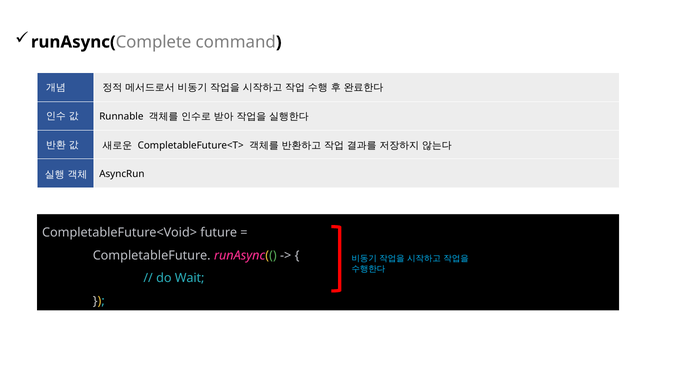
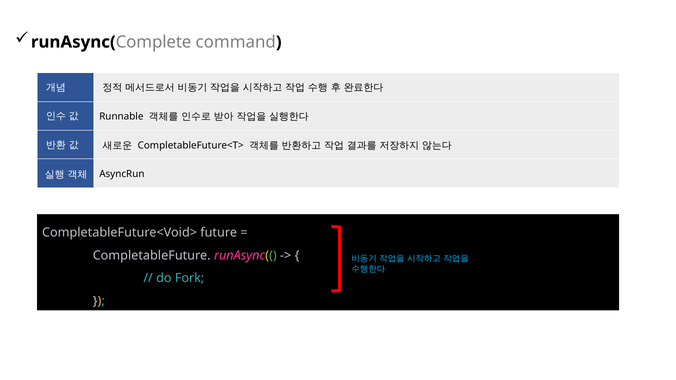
Wait: Wait -> Fork
